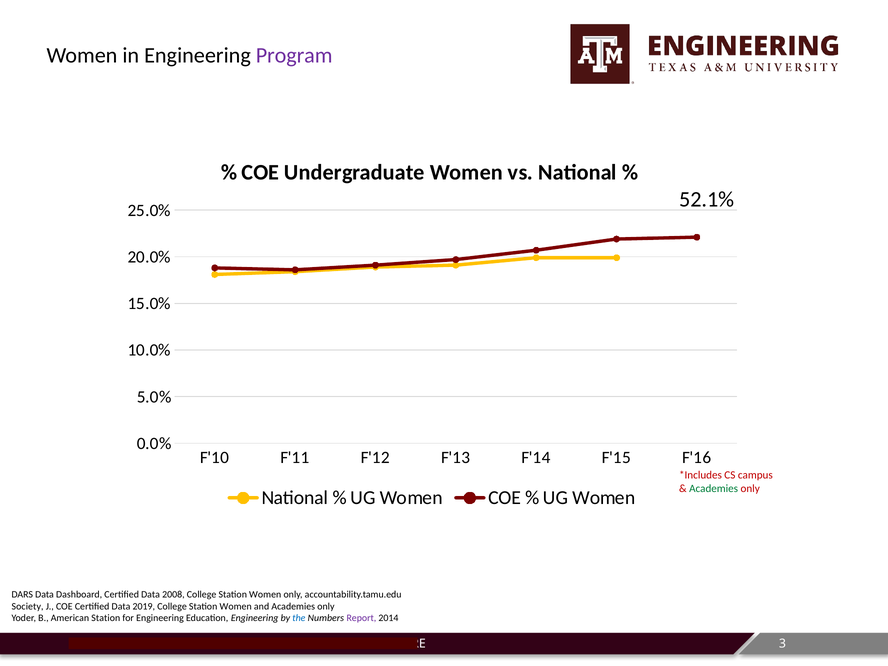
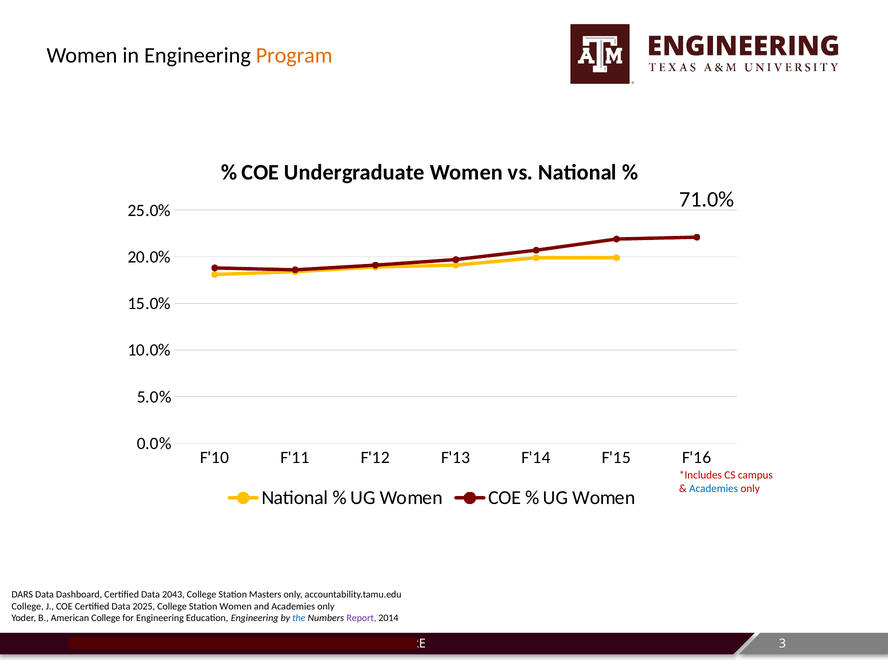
Program at (294, 55) colour: purple -> orange
52.1%: 52.1% -> 71.0%
Academies at (714, 488) colour: green -> blue
2008: 2008 -> 2043
Women at (265, 594): Women -> Masters
Society at (28, 606): Society -> College
2019: 2019 -> 2025
American Station: Station -> College
